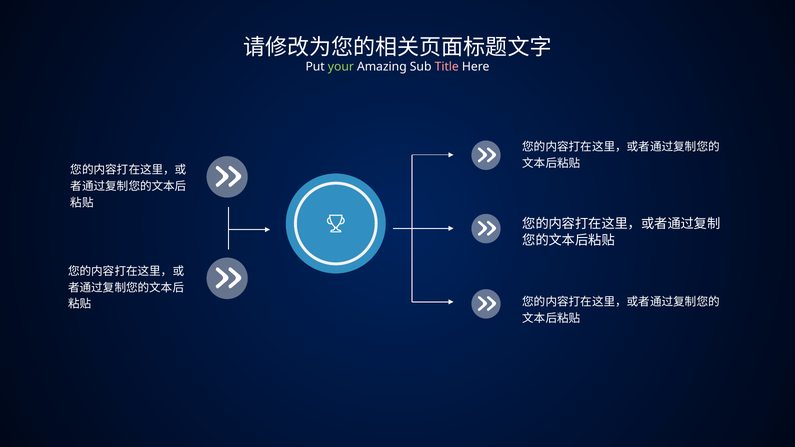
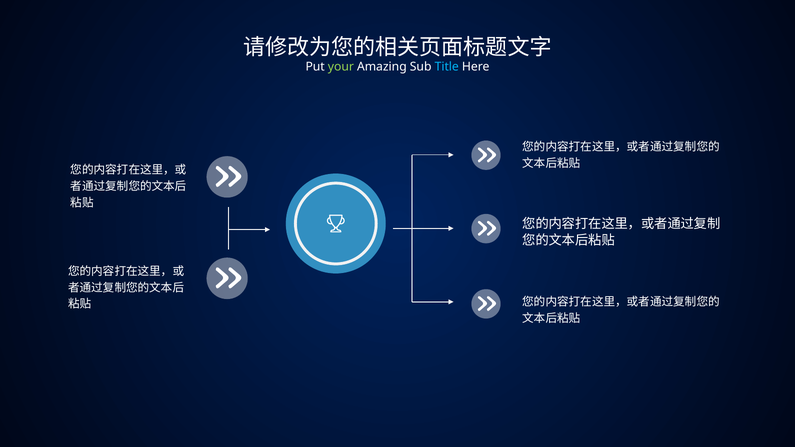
Title colour: pink -> light blue
